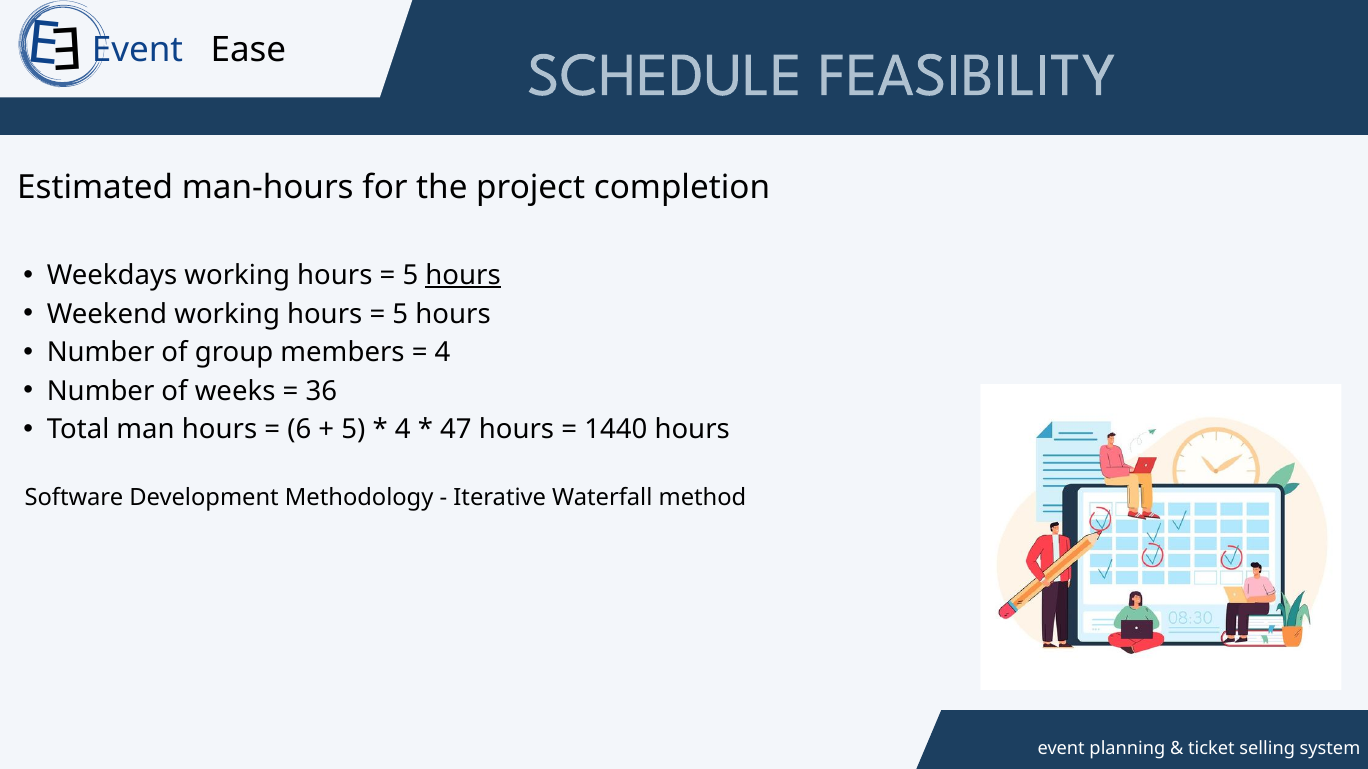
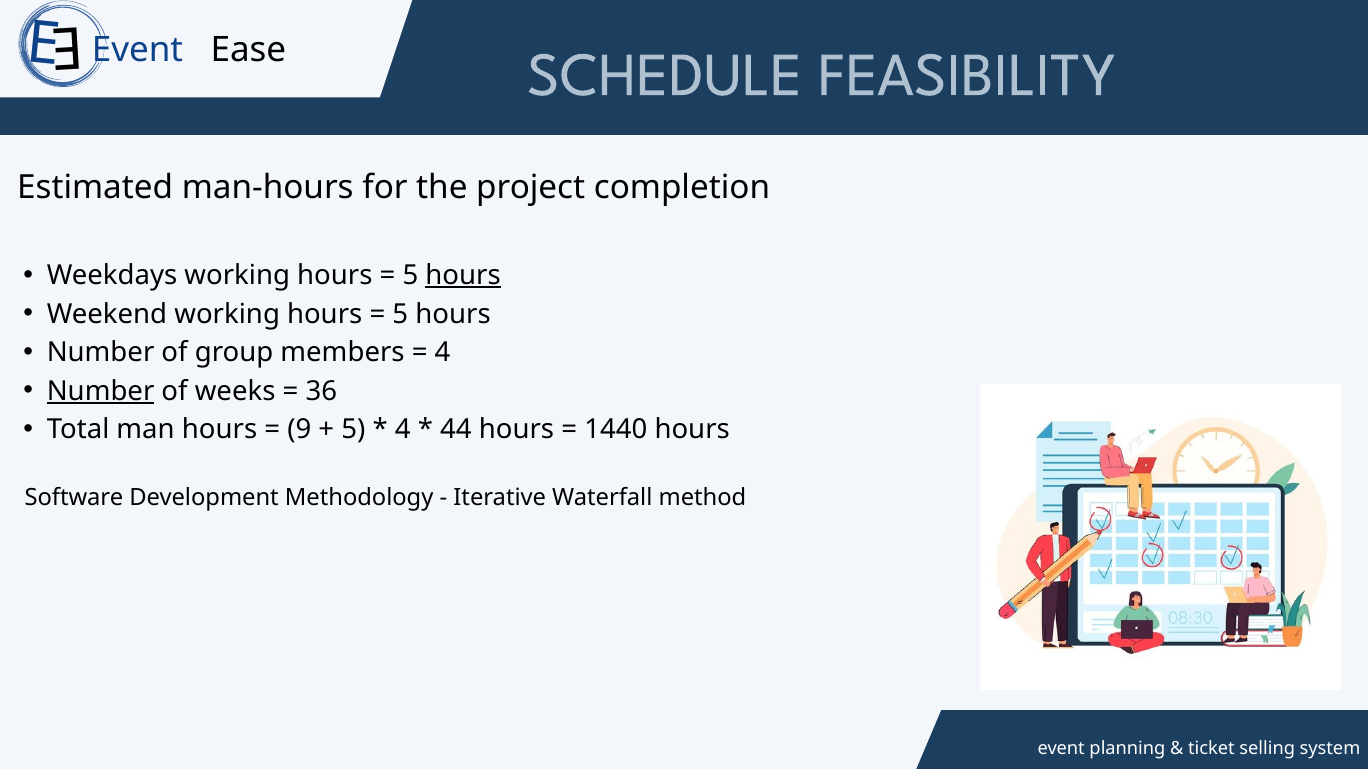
Number at (101, 391) underline: none -> present
6: 6 -> 9
47: 47 -> 44
